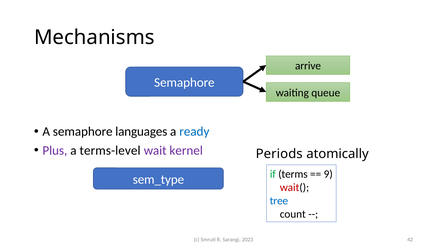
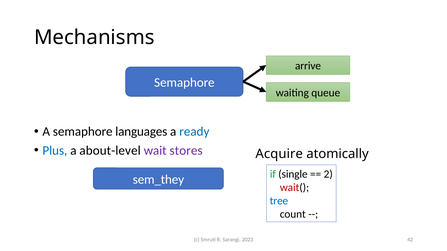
Plus colour: purple -> blue
terms-level: terms-level -> about-level
kernel: kernel -> stores
Periods: Periods -> Acquire
sem_type: sem_type -> sem_they
terms: terms -> single
9: 9 -> 2
